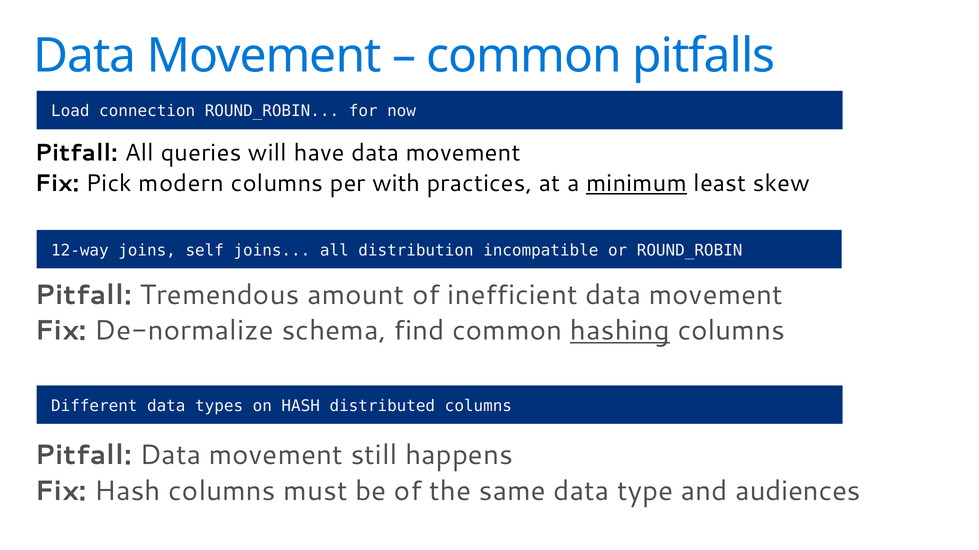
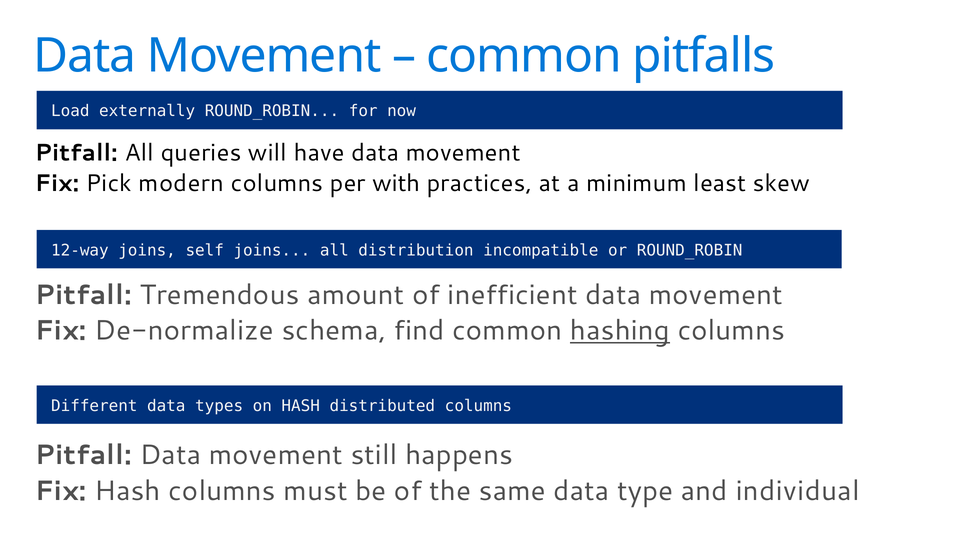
connection: connection -> externally
minimum underline: present -> none
audiences: audiences -> individual
